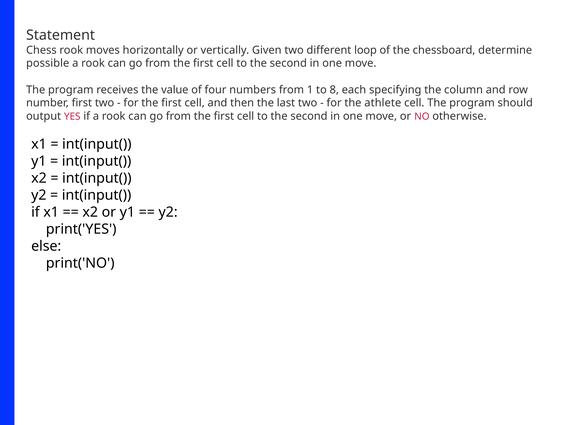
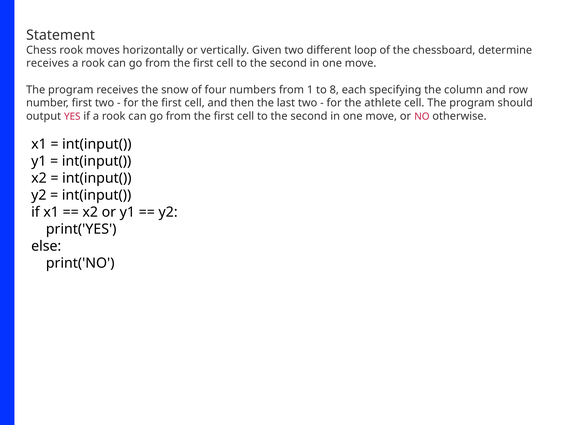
possible at (48, 63): possible -> receives
value: value -> snow
